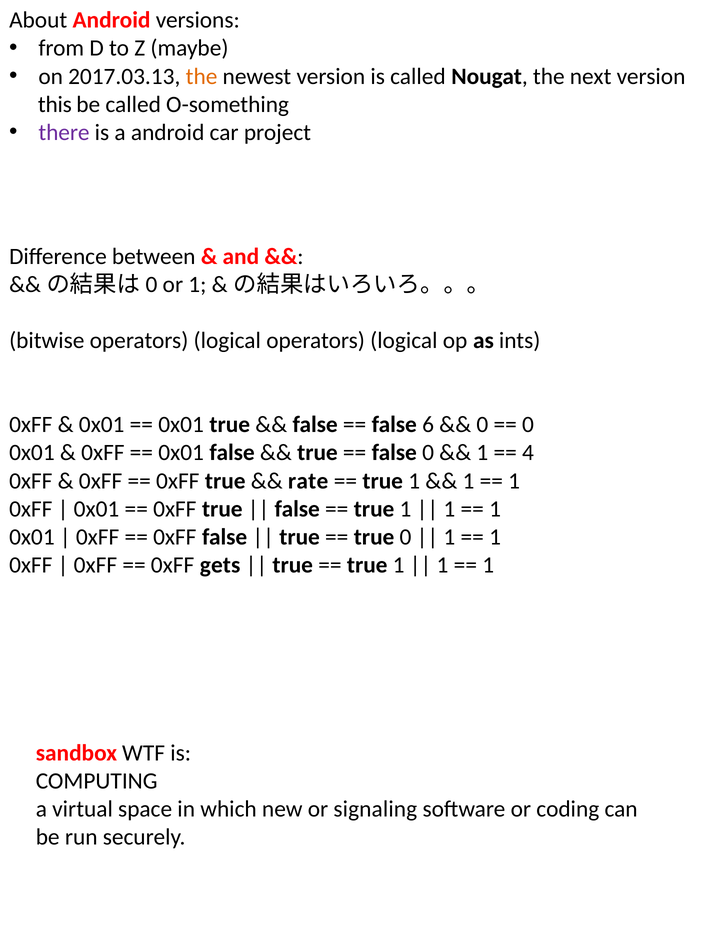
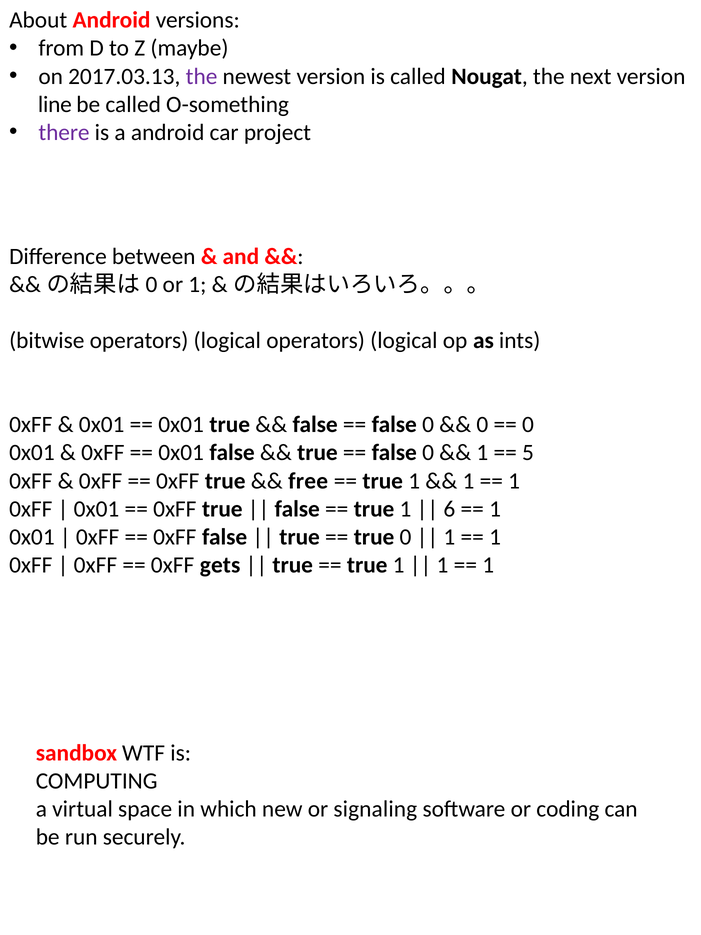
the at (202, 76) colour: orange -> purple
this: this -> line
6 at (428, 425): 6 -> 0
4: 4 -> 5
rate: rate -> free
1 at (449, 509): 1 -> 6
